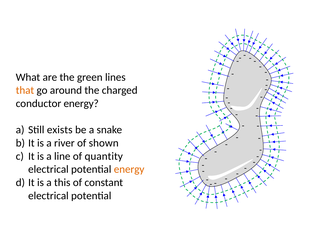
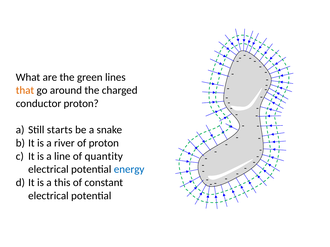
conductor energy: energy -> proton
exists: exists -> starts
of shown: shown -> proton
energy at (129, 170) colour: orange -> blue
